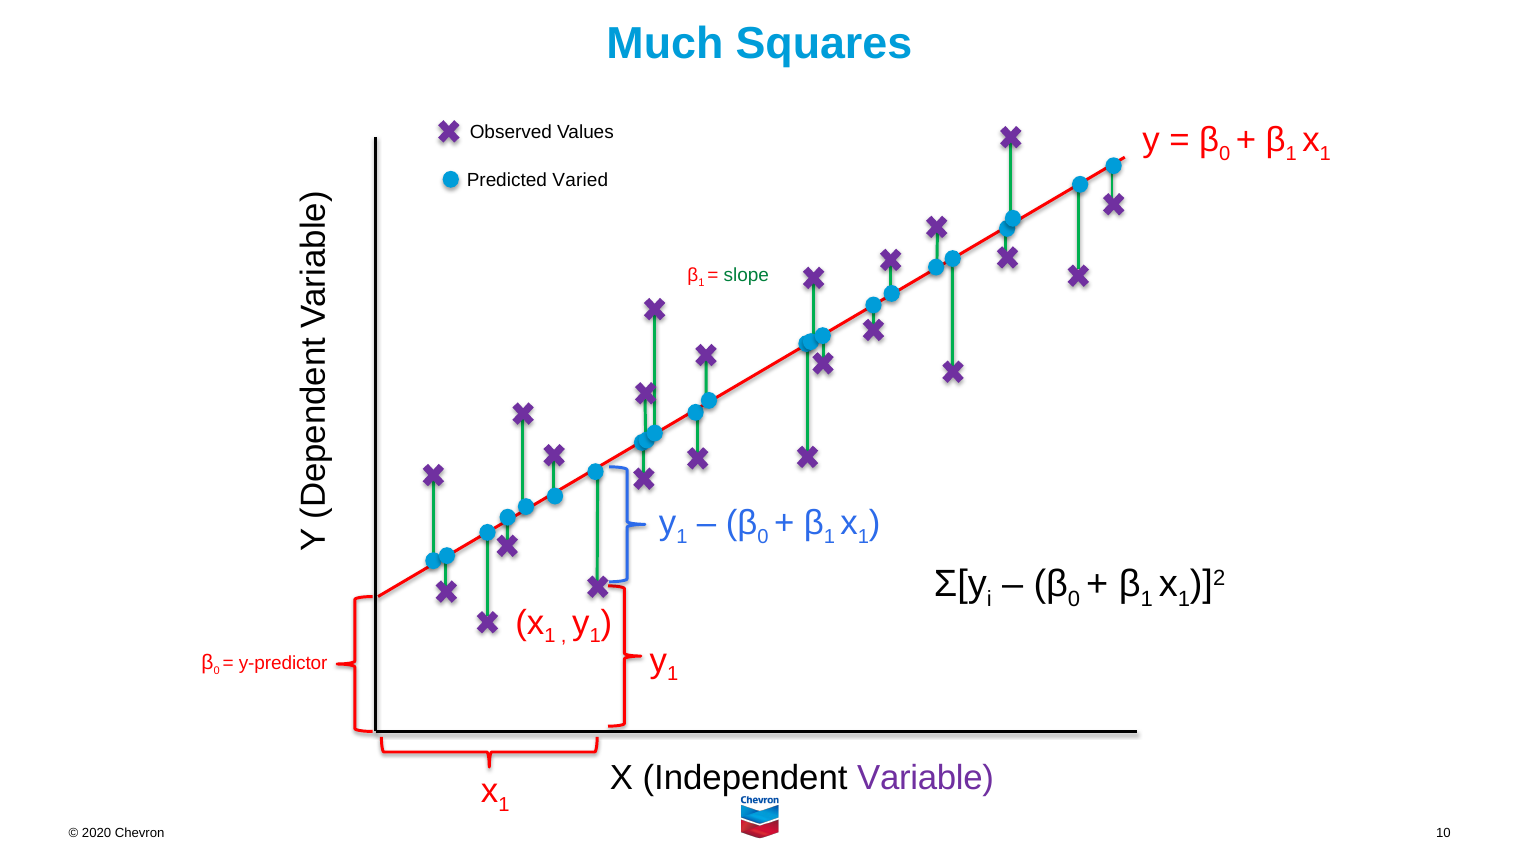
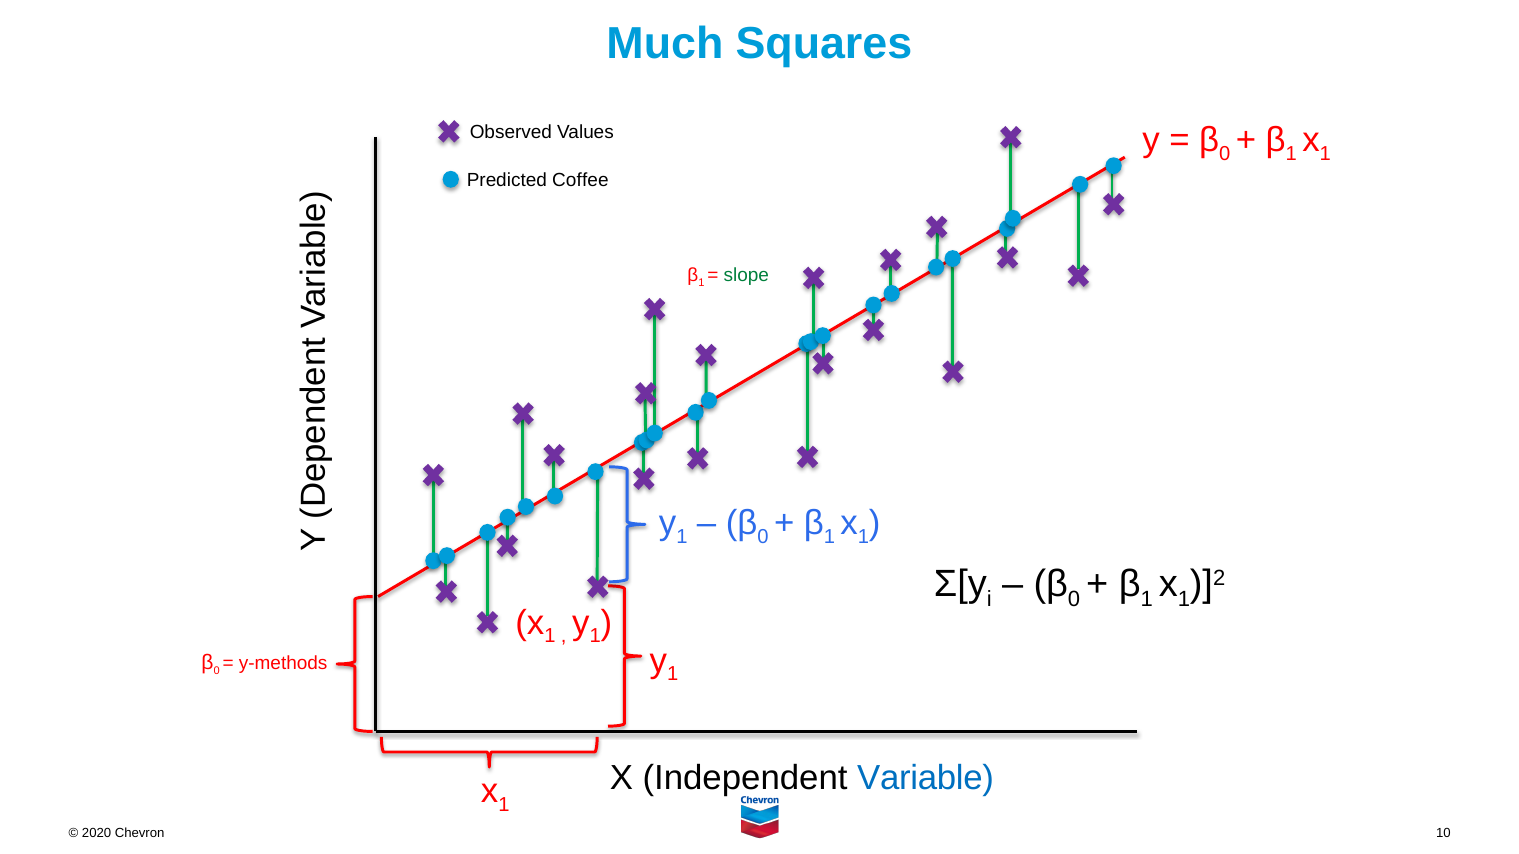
Varied: Varied -> Coffee
y-predictor: y-predictor -> y-methods
Variable colour: purple -> blue
